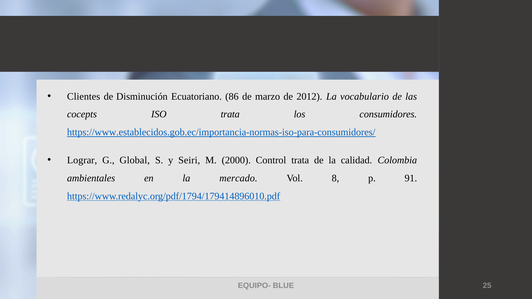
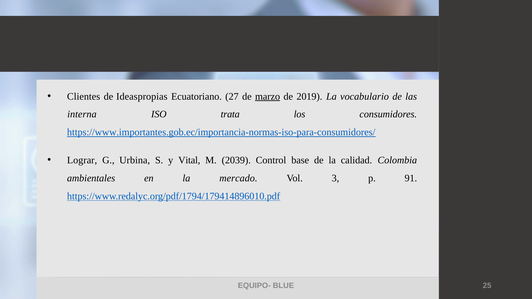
Disminución: Disminución -> Ideaspropias
86: 86 -> 27
marzo underline: none -> present
2012: 2012 -> 2019
cocepts: cocepts -> interna
https://www.establecidos.gob.ec/importancia-normas-iso-para-consumidores/: https://www.establecidos.gob.ec/importancia-normas-iso-para-consumidores/ -> https://www.importantes.gob.ec/importancia-normas-iso-para-consumidores/
Global: Global -> Urbina
Seiri: Seiri -> Vital
2000: 2000 -> 2039
Control trata: trata -> base
8: 8 -> 3
